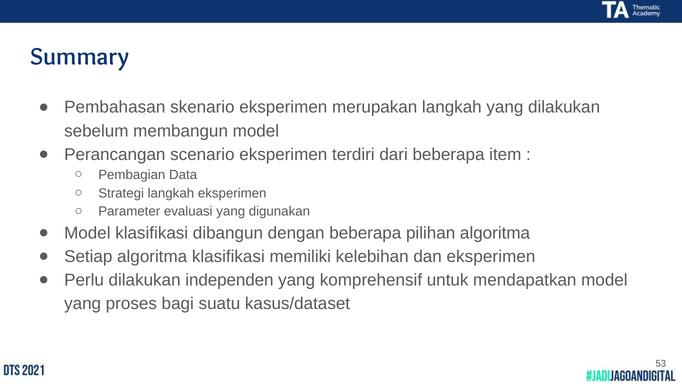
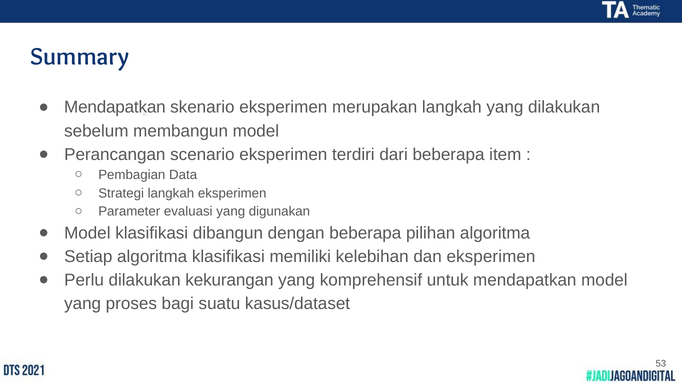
Pembahasan at (115, 107): Pembahasan -> Mendapatkan
independen: independen -> kekurangan
